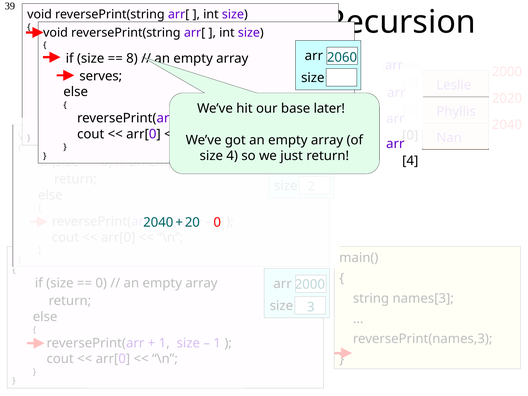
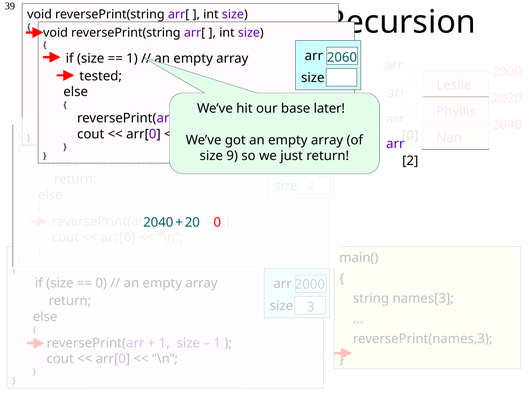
8 at (132, 58): 8 -> 1
serves: serves -> tested
4 at (232, 156): 4 -> 9
4 at (410, 161): 4 -> 2
